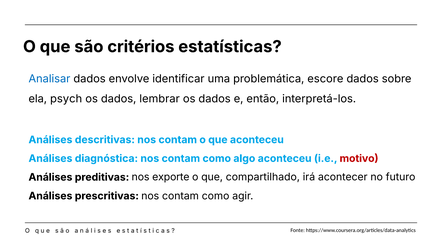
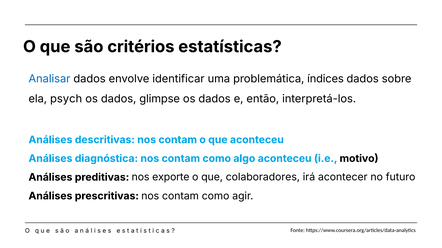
escore: escore -> índices
lembrar: lembrar -> glimpse
motivo colour: red -> black
compartilhado: compartilhado -> colaboradores
